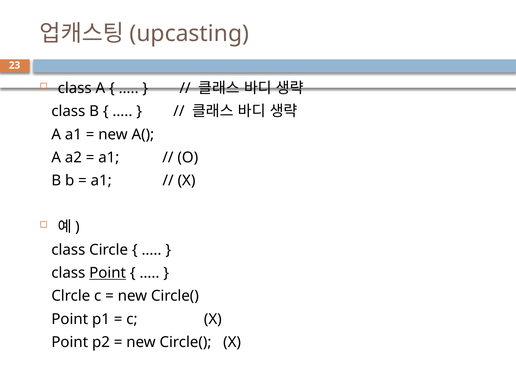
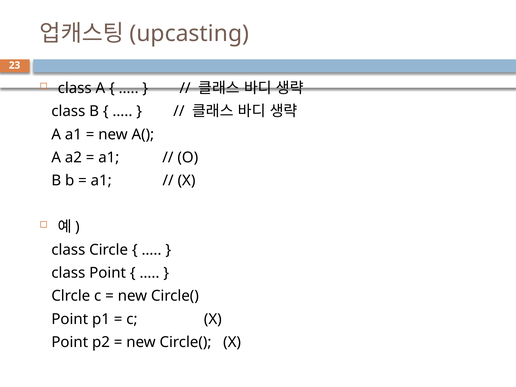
Point at (108, 273) underline: present -> none
